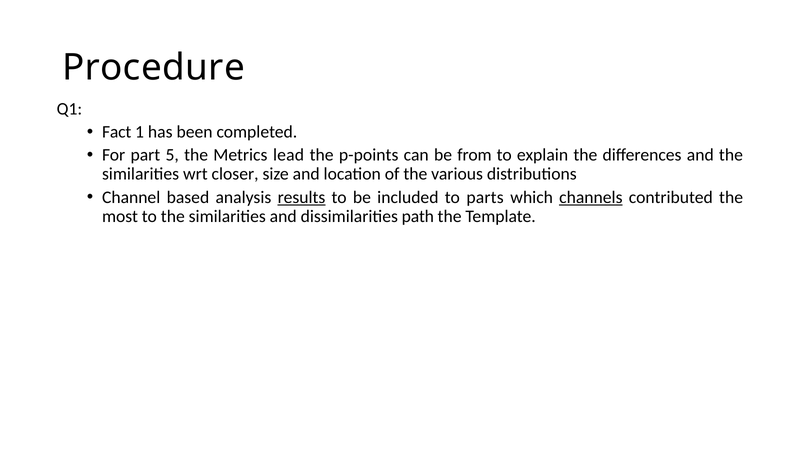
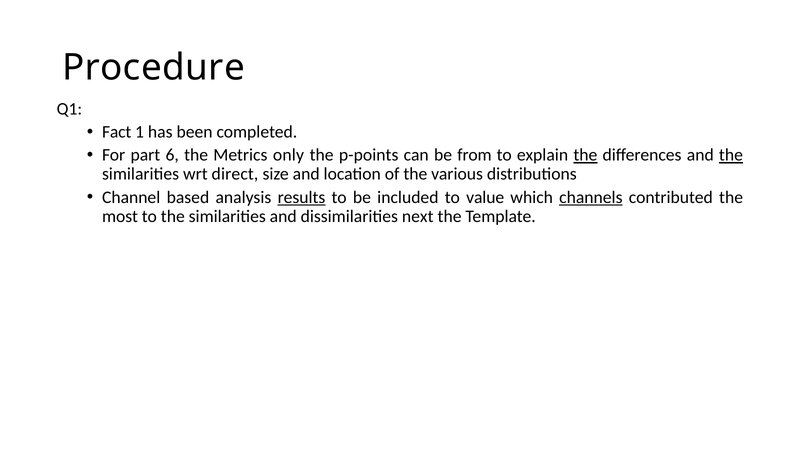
5: 5 -> 6
lead: lead -> only
the at (585, 155) underline: none -> present
the at (731, 155) underline: none -> present
closer: closer -> direct
parts: parts -> value
path: path -> next
